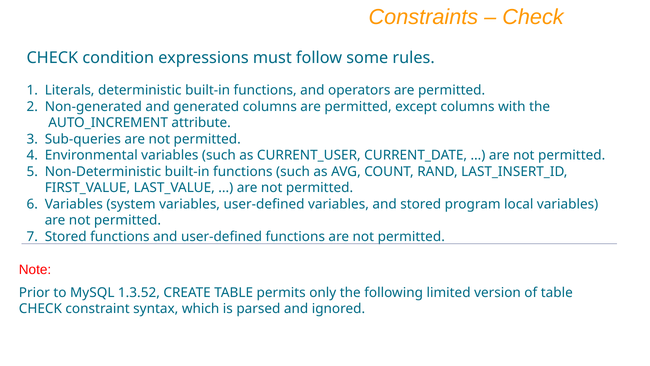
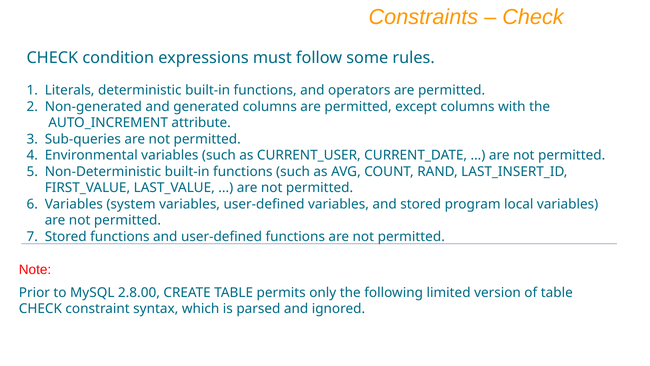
1.3.52: 1.3.52 -> 2.8.00
